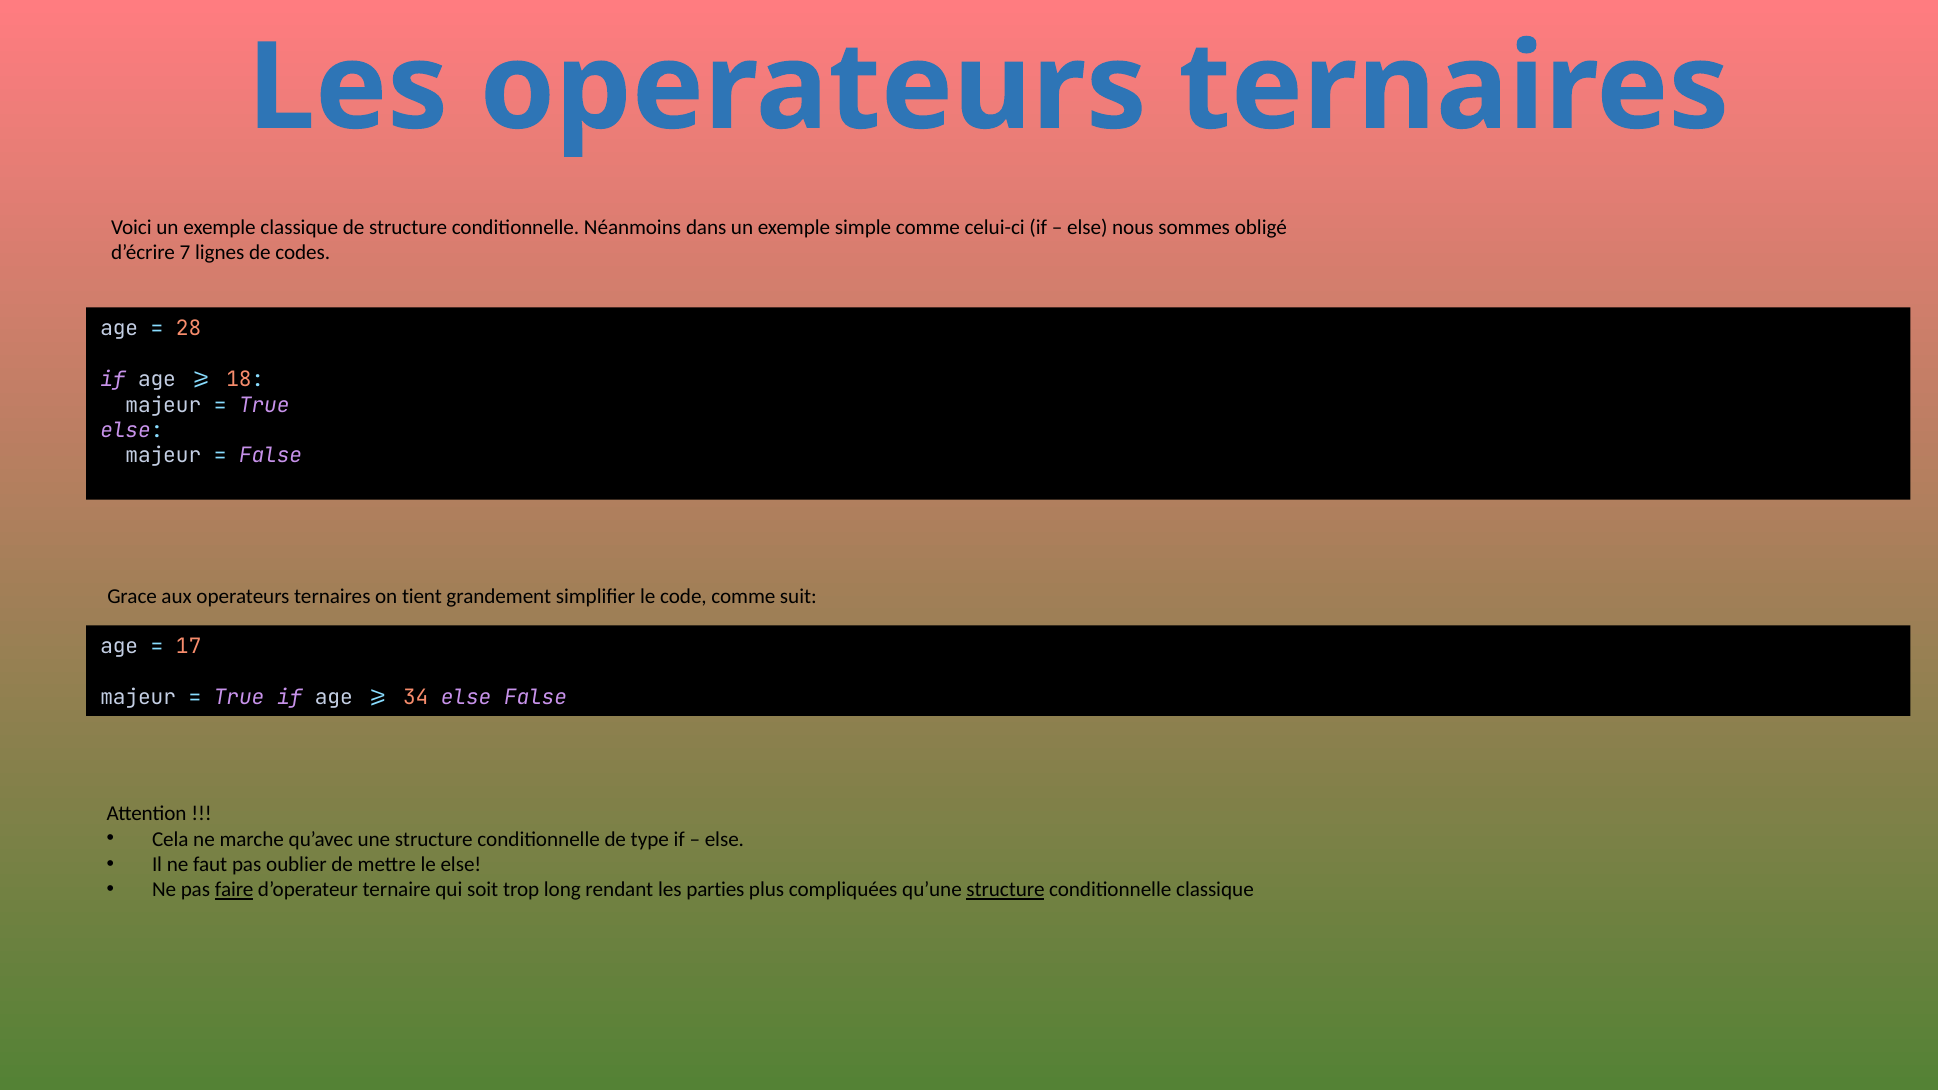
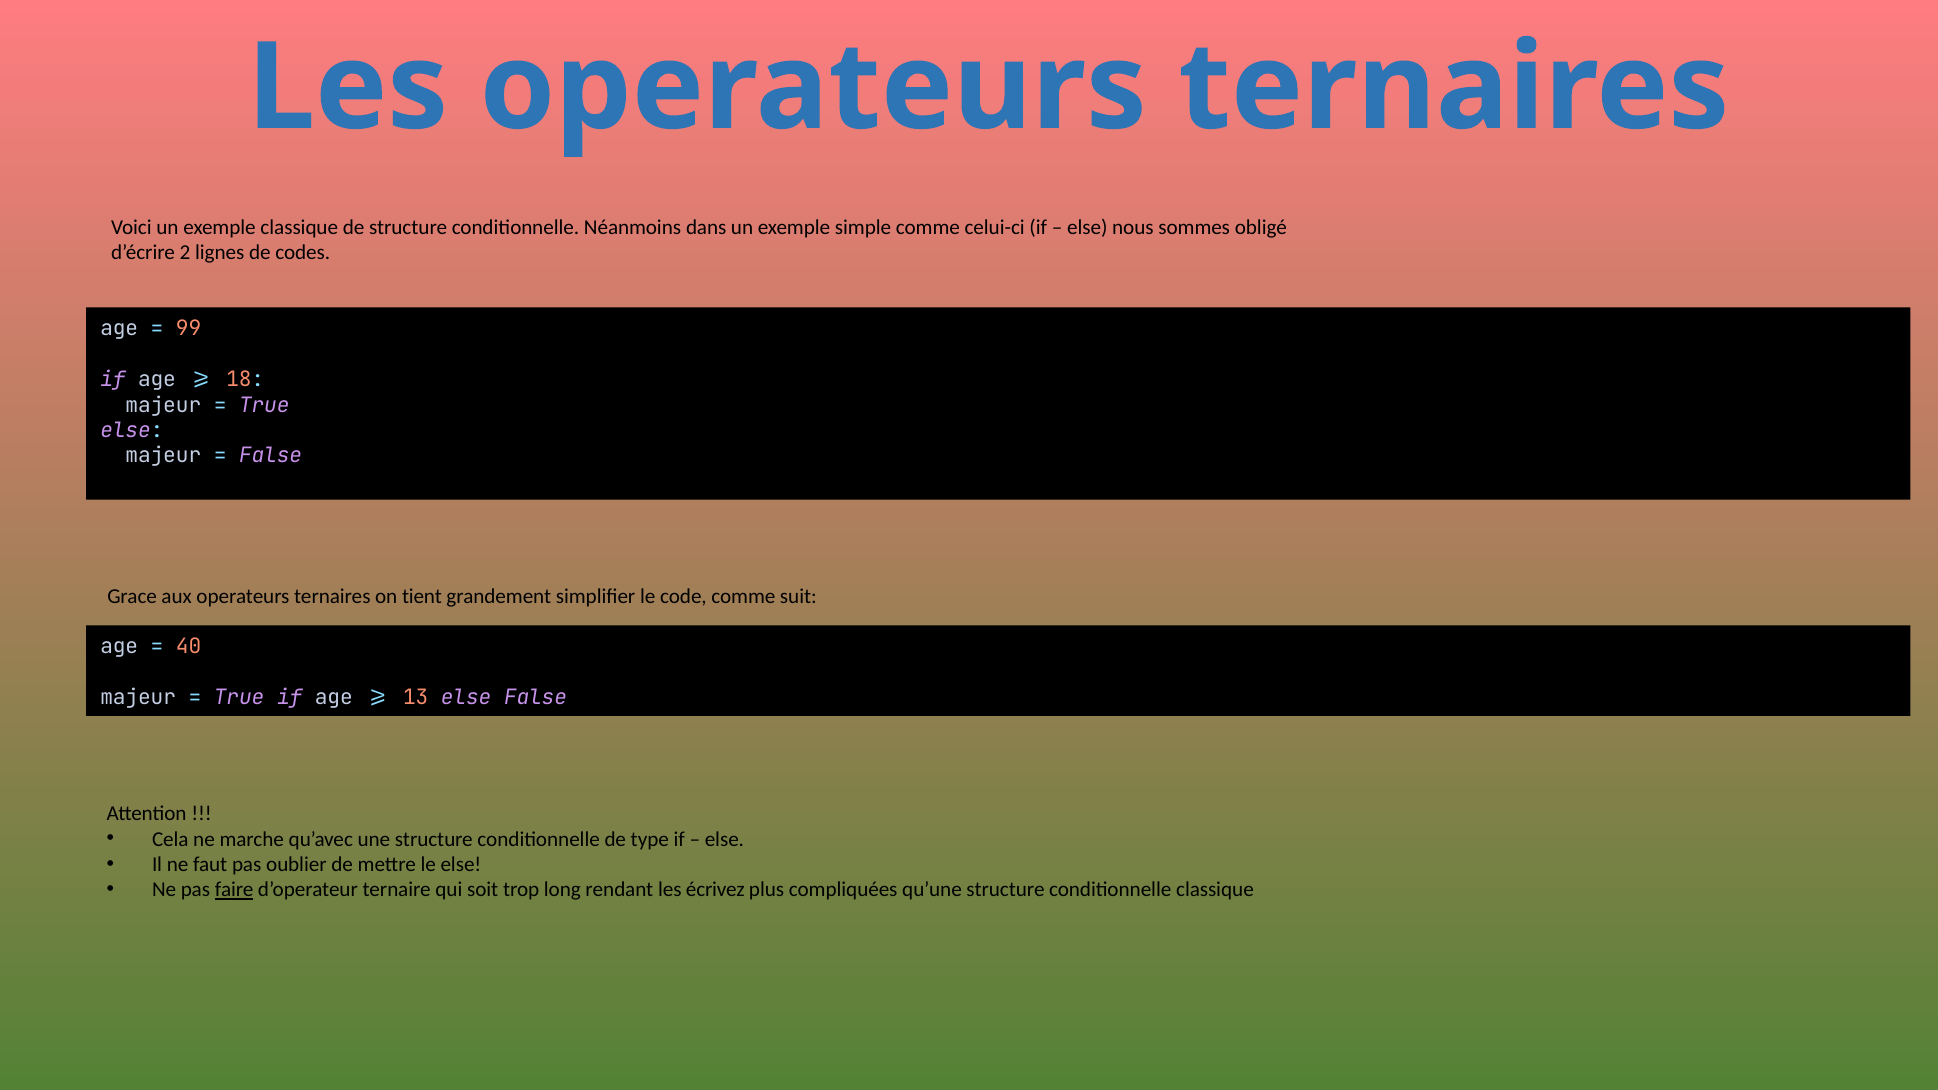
7: 7 -> 2
28: 28 -> 99
17: 17 -> 40
34: 34 -> 13
parties: parties -> écrivez
structure at (1006, 890) underline: present -> none
